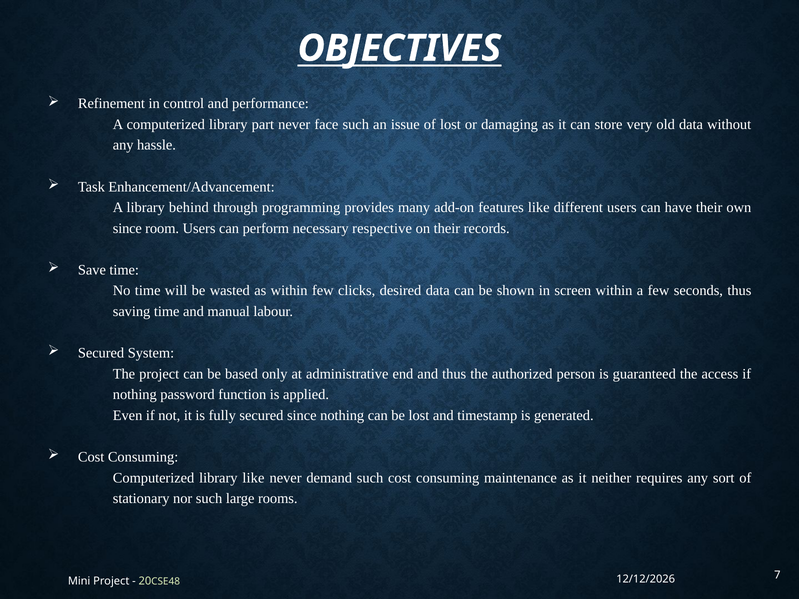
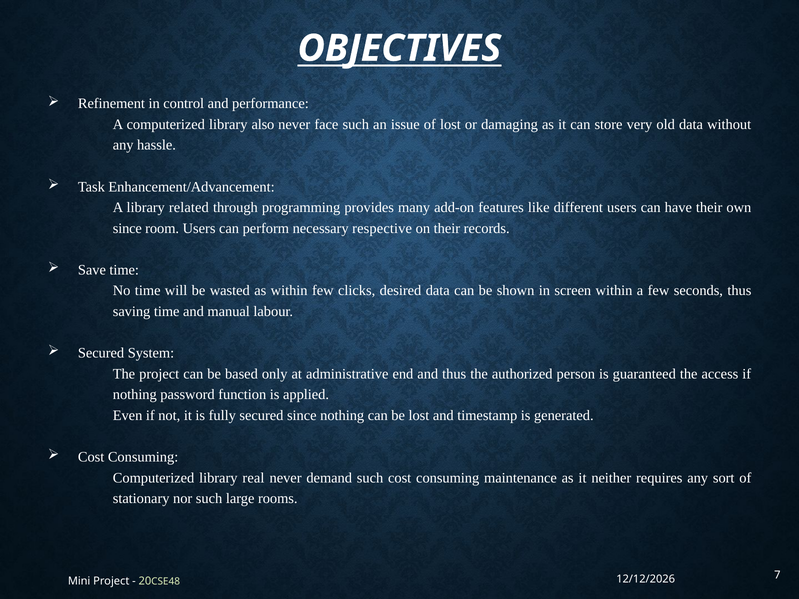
part: part -> also
behind: behind -> related
library like: like -> real
